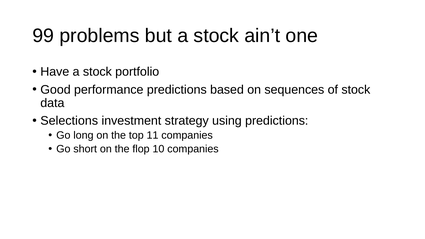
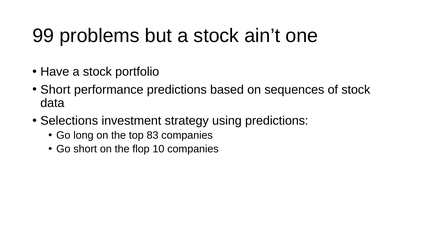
Good at (56, 90): Good -> Short
11: 11 -> 83
